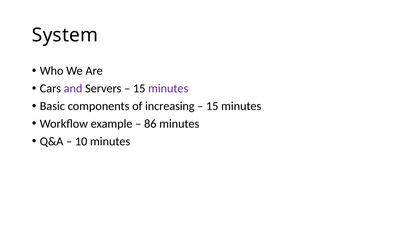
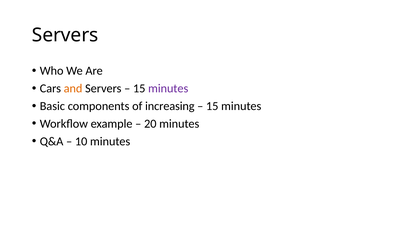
System at (65, 35): System -> Servers
and colour: purple -> orange
86: 86 -> 20
